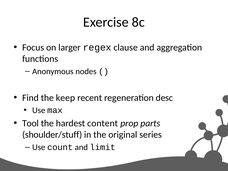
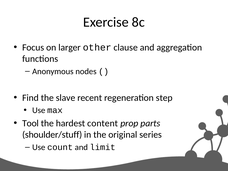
regex: regex -> other
keep: keep -> slave
desc: desc -> step
